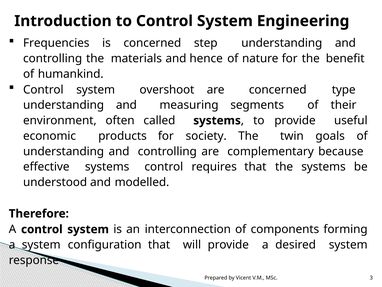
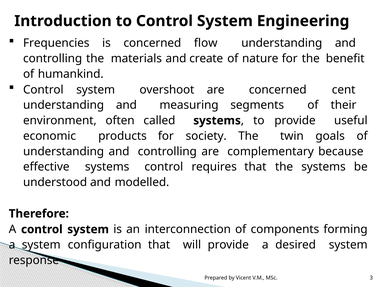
step: step -> flow
hence: hence -> create
type: type -> cent
